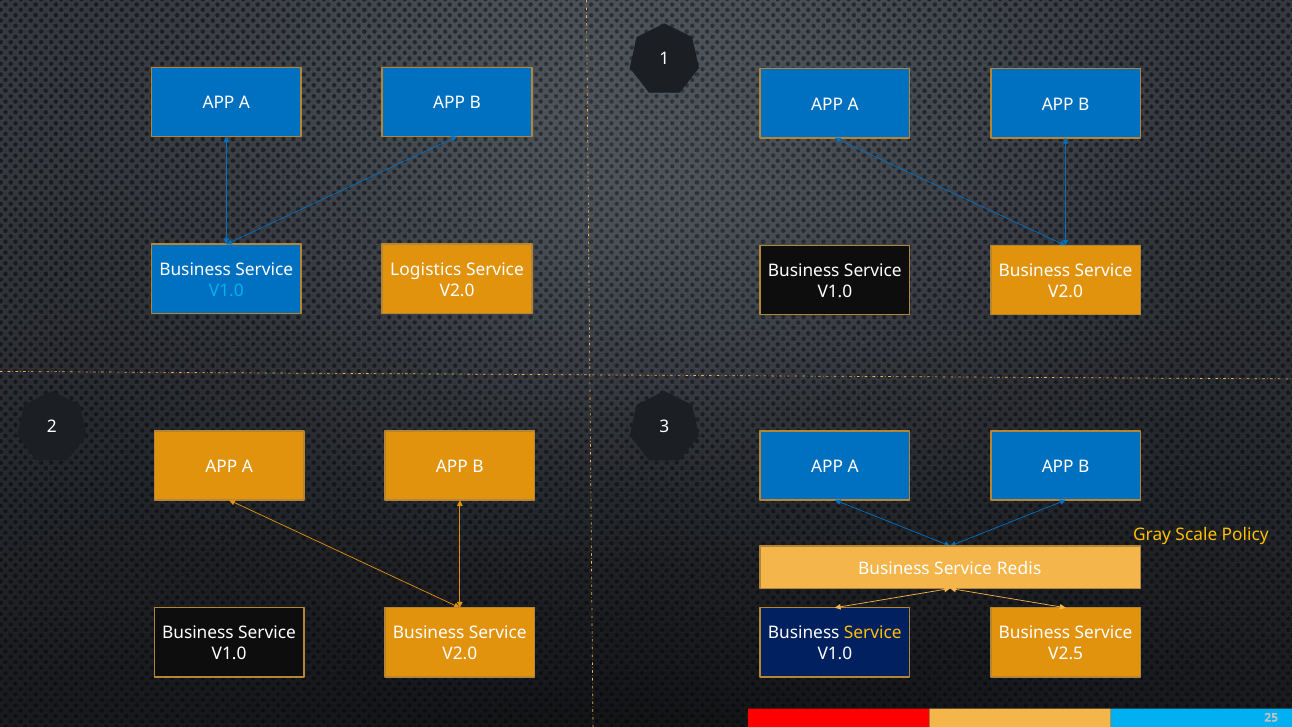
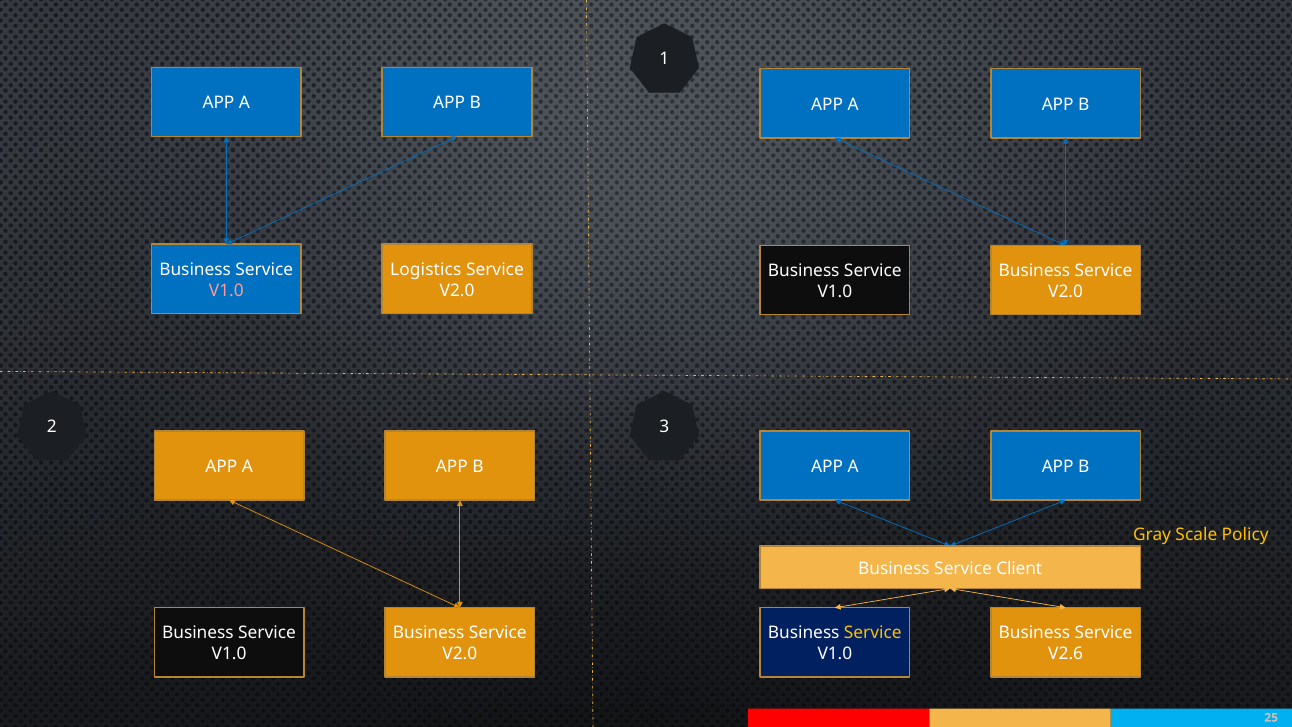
V1.0 at (226, 290) colour: light blue -> pink
Redis: Redis -> Client
V2.5: V2.5 -> V2.6
